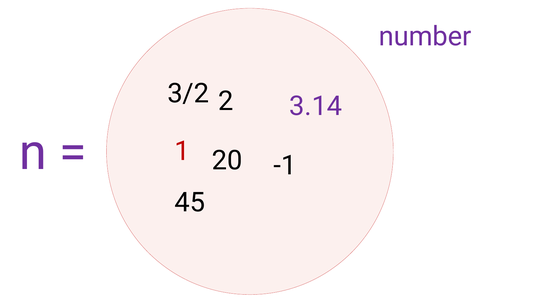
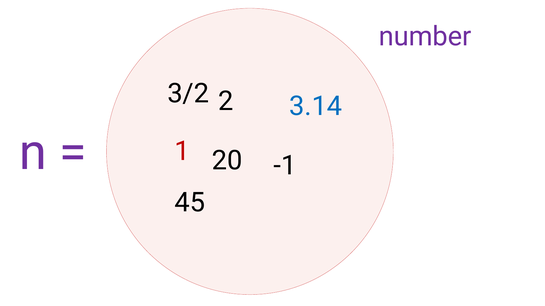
3.14 colour: purple -> blue
